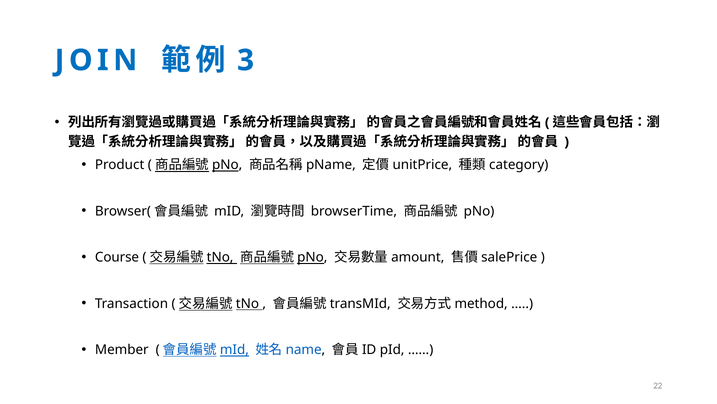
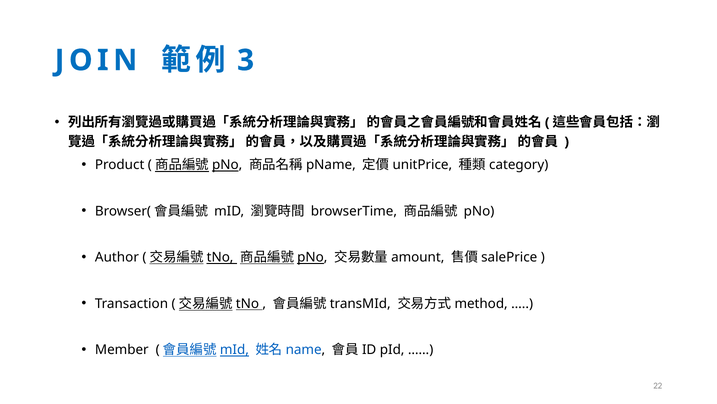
Course: Course -> Author
